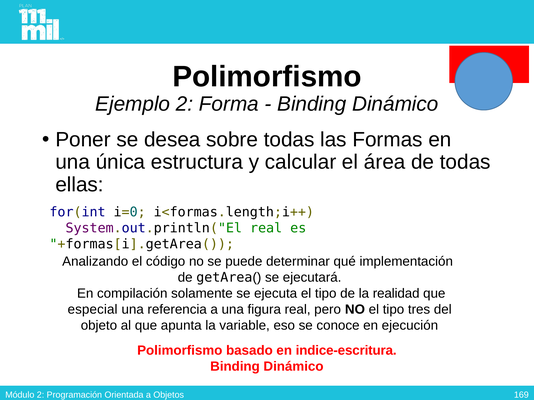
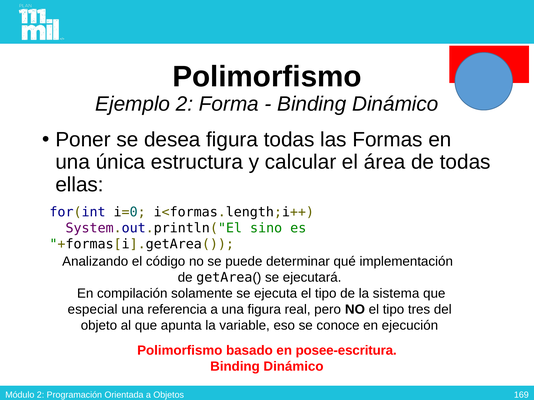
desea sobre: sobre -> figura
System.out.println("El real: real -> sino
realidad: realidad -> sistema
indice-escritura: indice-escritura -> posee-escritura
